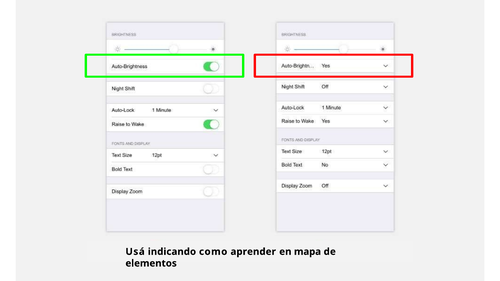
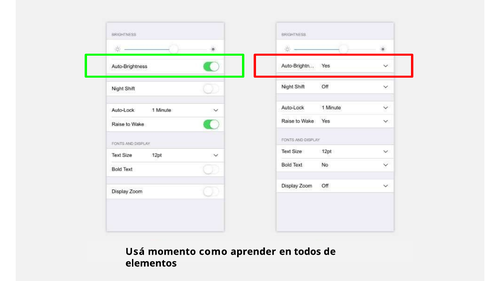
indicando: indicando -> momento
mapa: mapa -> todos
